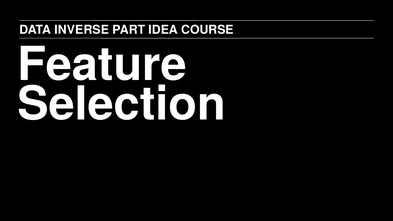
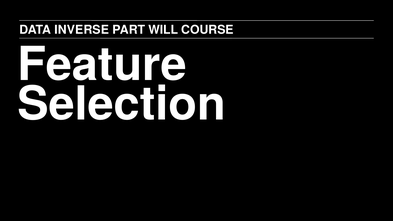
IDEA: IDEA -> WILL
